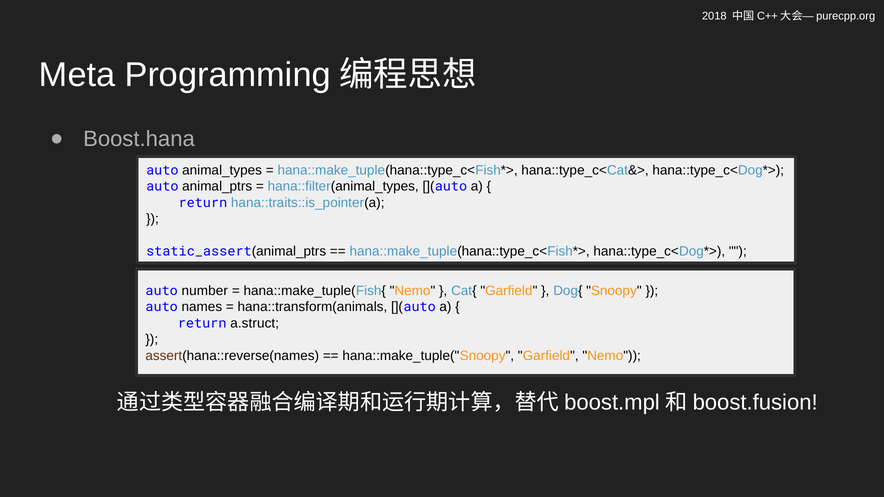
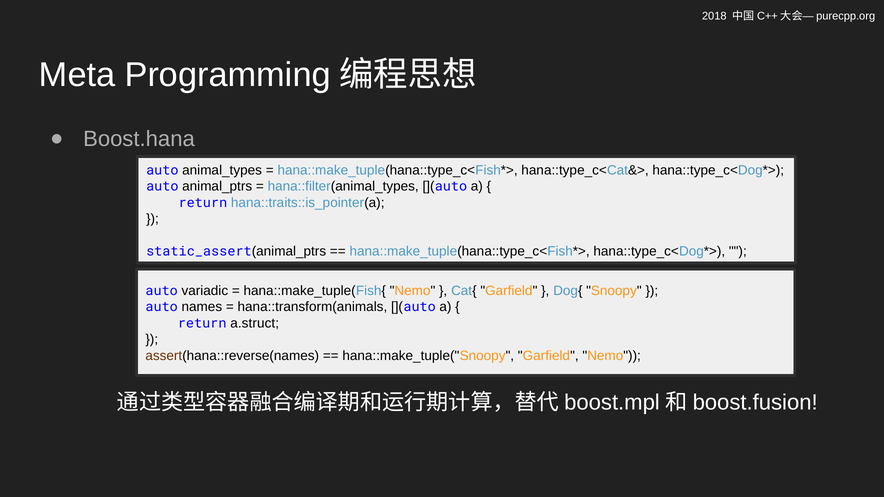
number: number -> variadic
